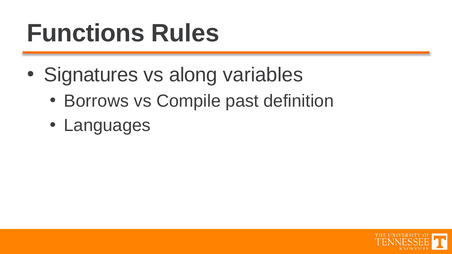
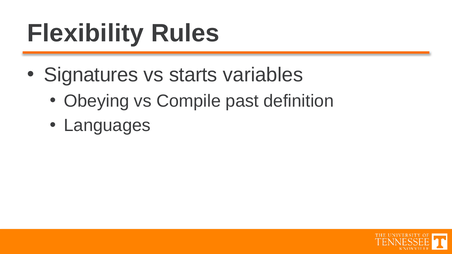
Functions: Functions -> Flexibility
along: along -> starts
Borrows: Borrows -> Obeying
